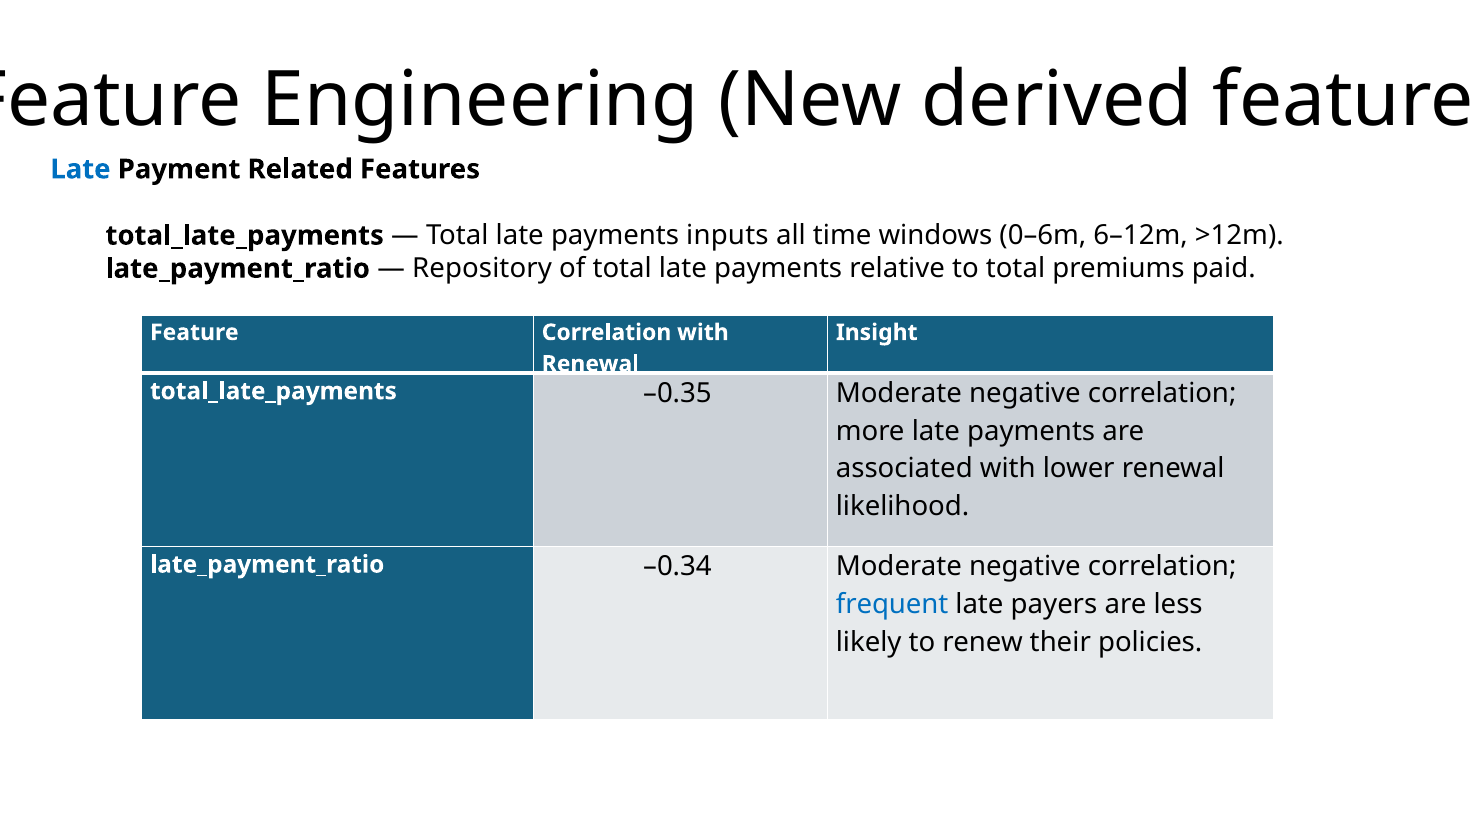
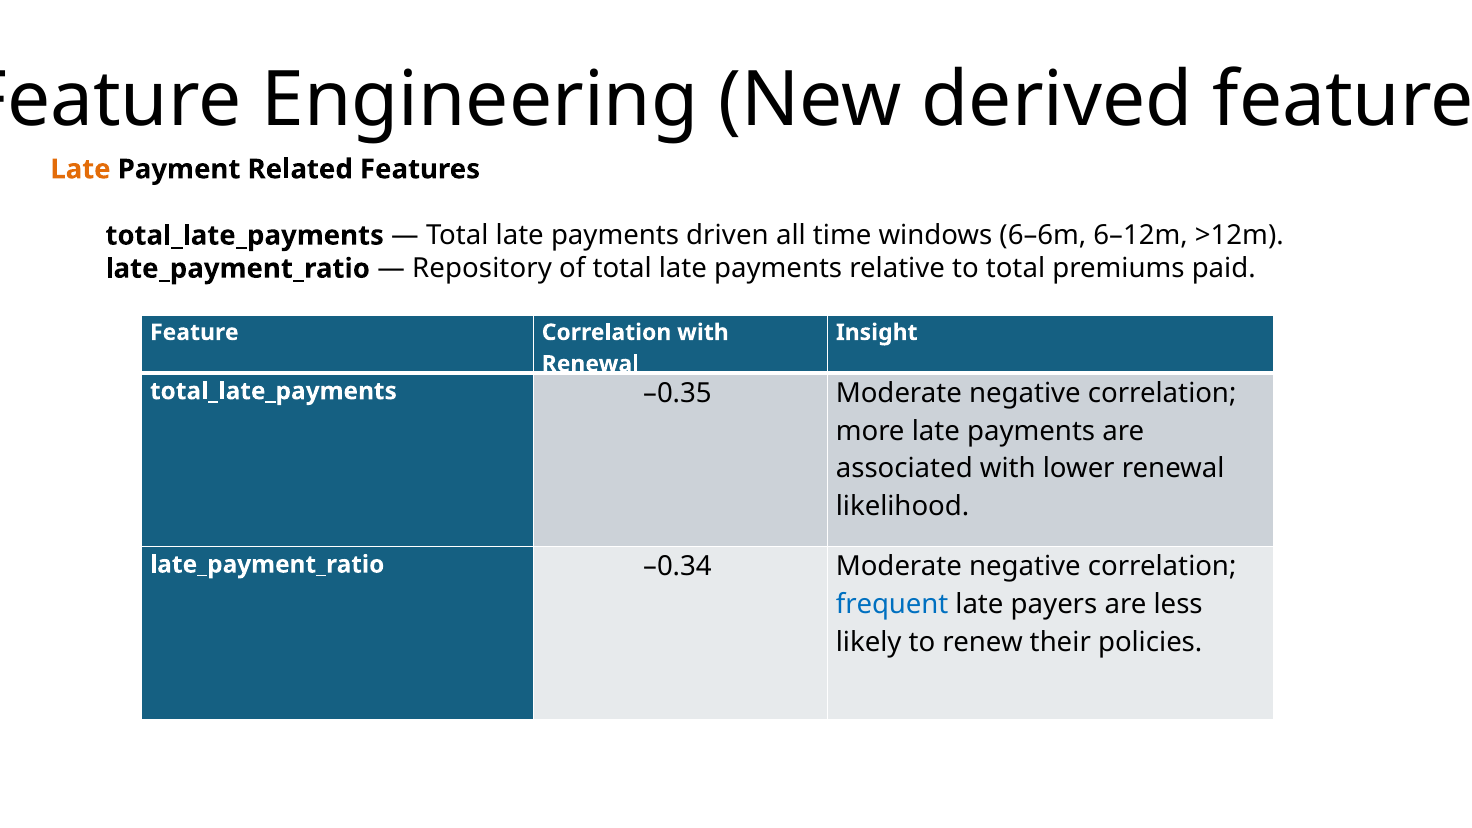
Late at (80, 169) colour: blue -> orange
inputs: inputs -> driven
0–6m: 0–6m -> 6–6m
